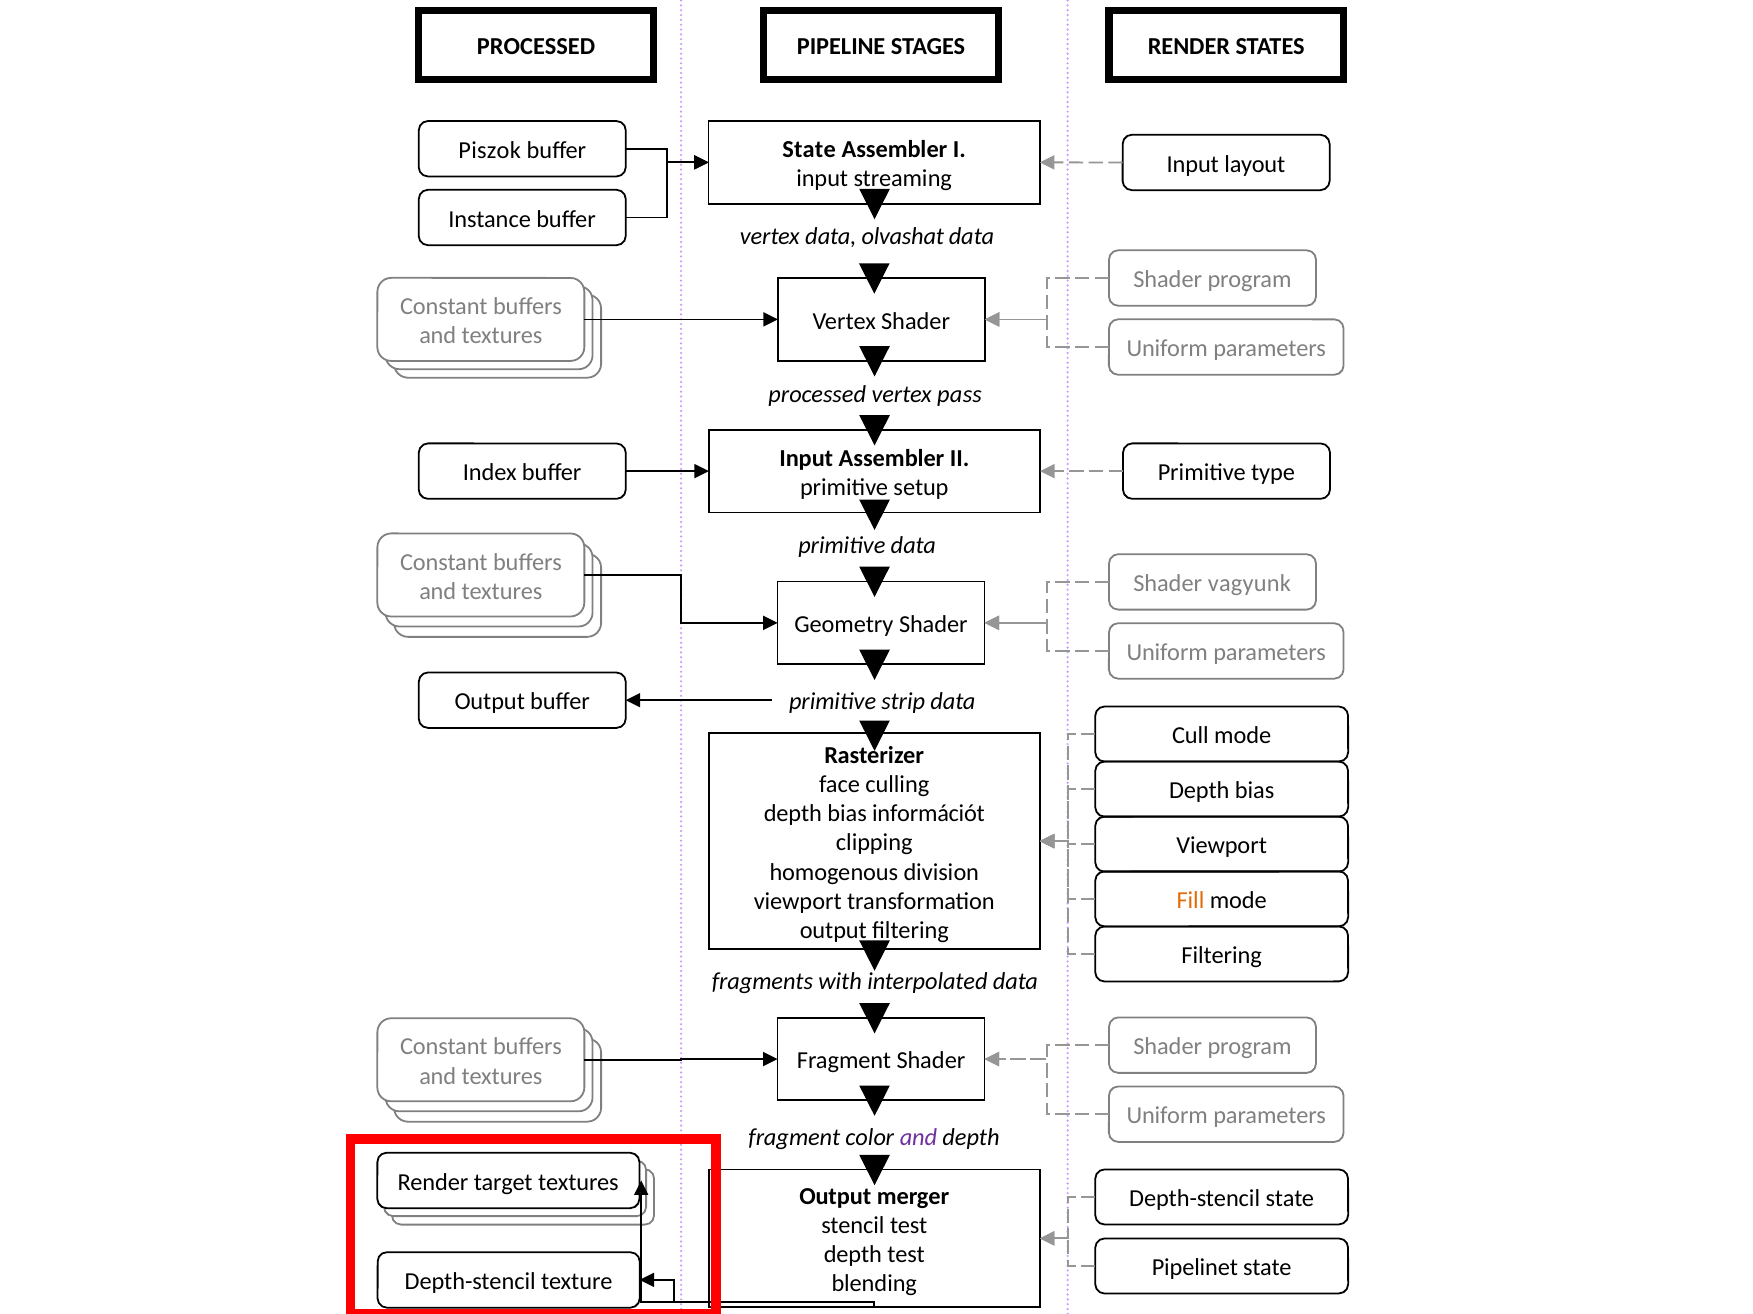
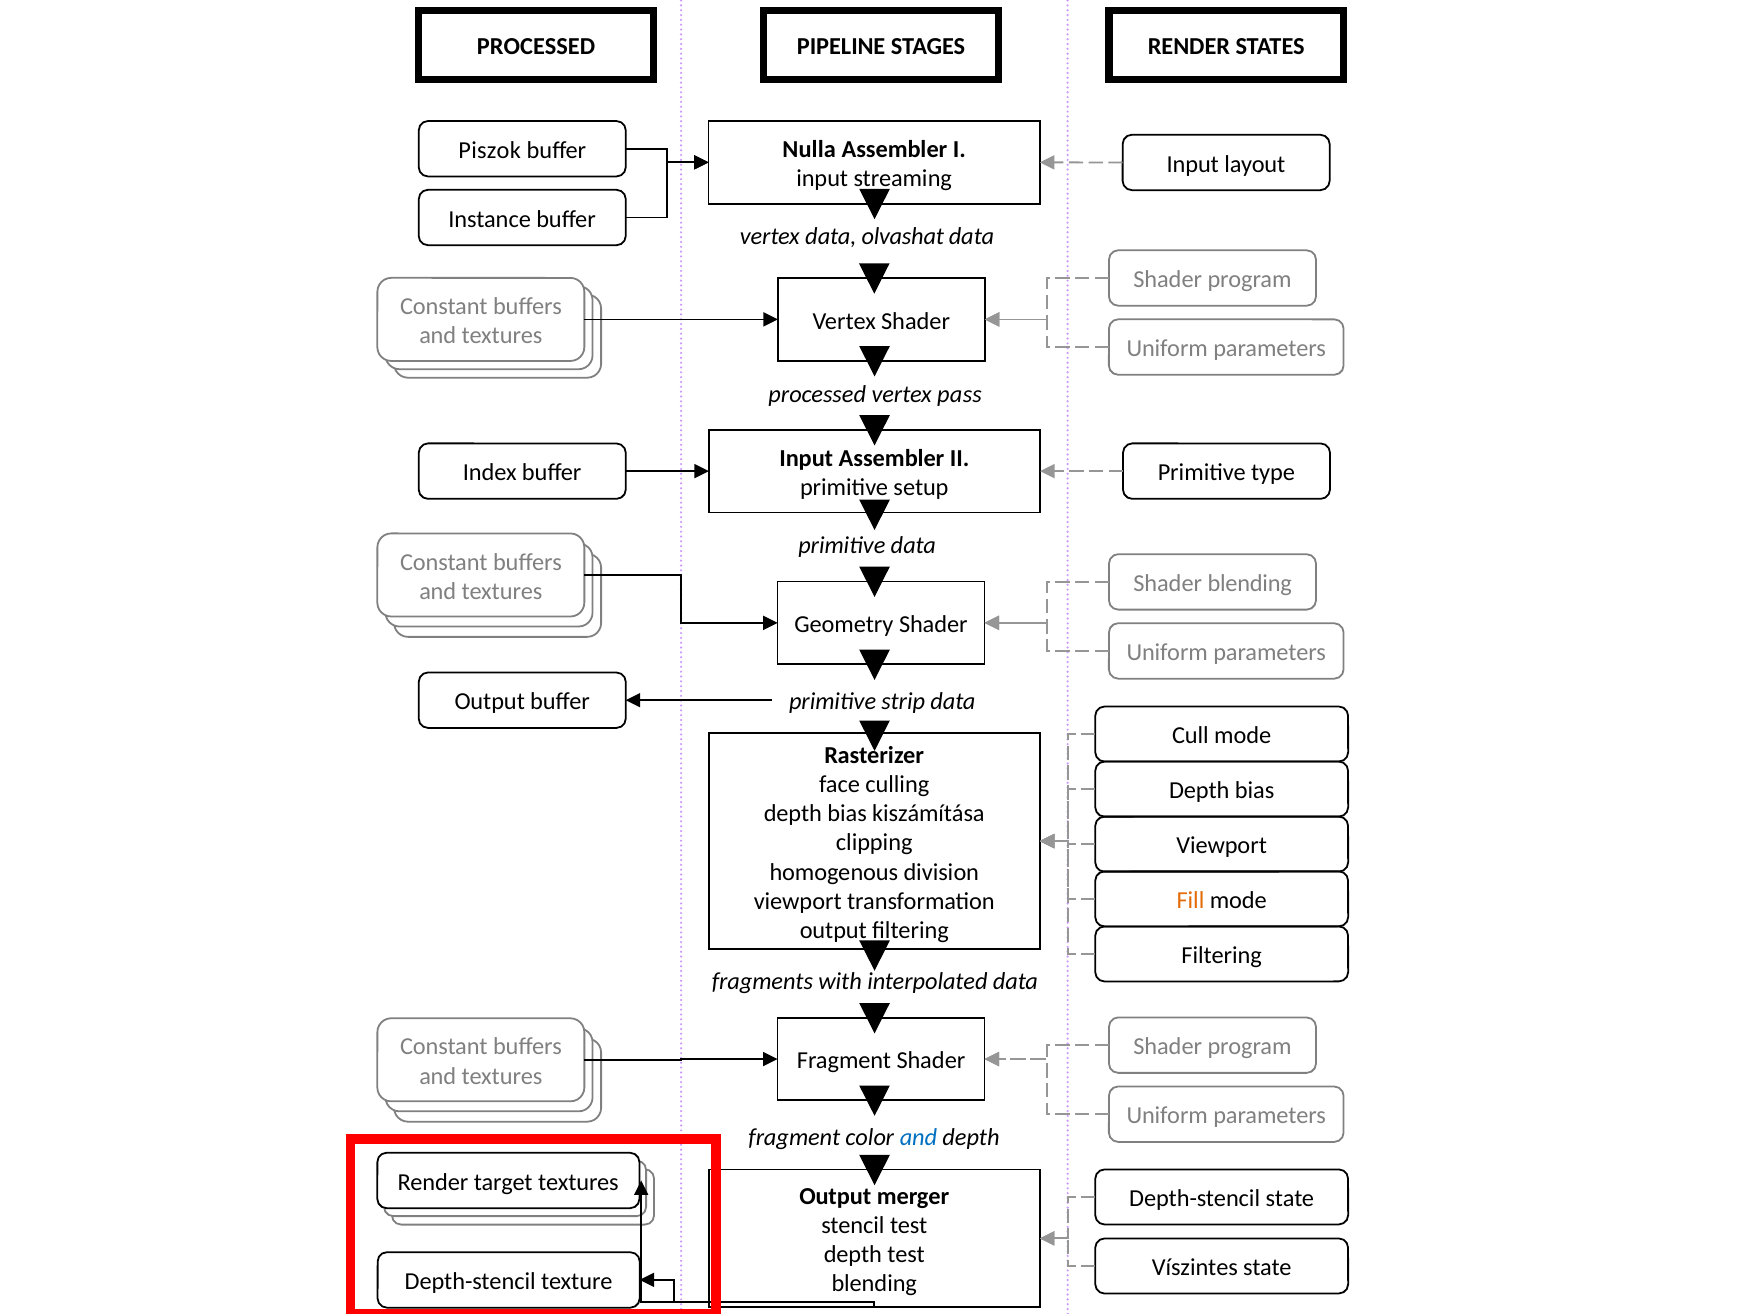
State at (809, 150): State -> Nulla
Shader vagyunk: vagyunk -> blending
információt: információt -> kiszámítása
and at (918, 1138) colour: purple -> blue
Pipelinet: Pipelinet -> Víszintes
